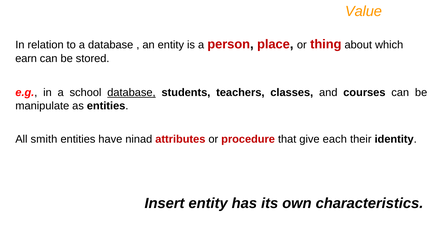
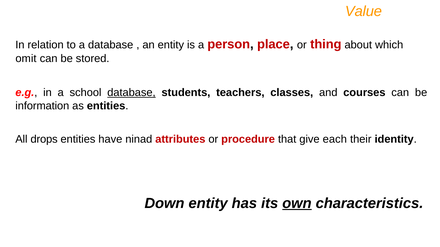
earn: earn -> omit
manipulate: manipulate -> information
smith: smith -> drops
Insert: Insert -> Down
own underline: none -> present
